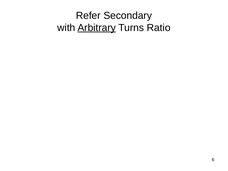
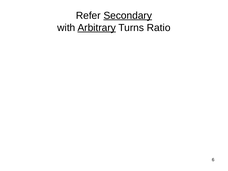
Secondary underline: none -> present
